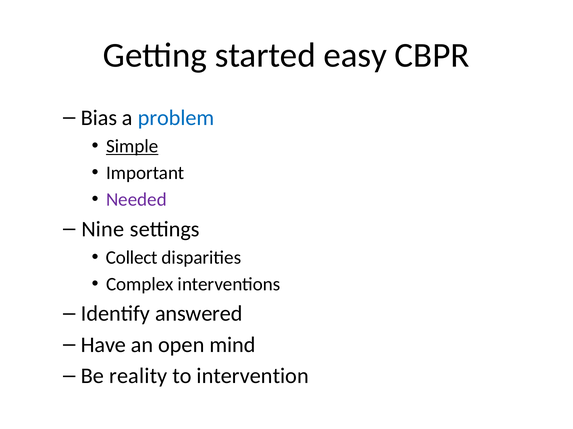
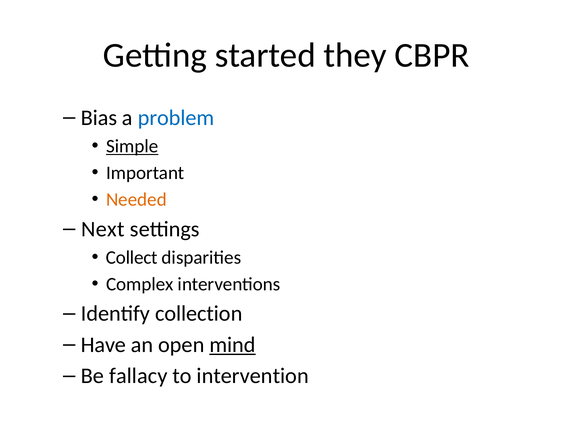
easy: easy -> they
Needed colour: purple -> orange
Nine: Nine -> Next
answered: answered -> collection
mind underline: none -> present
reality: reality -> fallacy
